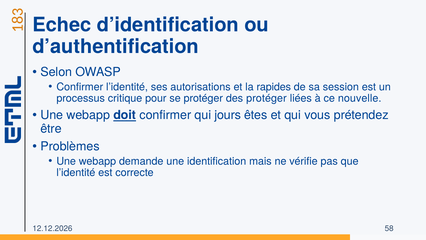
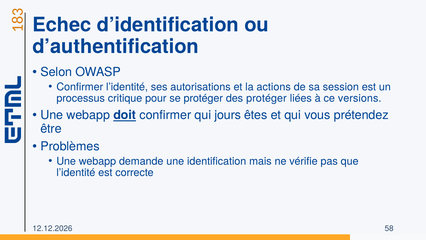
rapides: rapides -> actions
nouvelle: nouvelle -> versions
